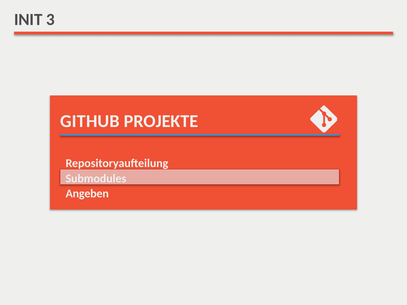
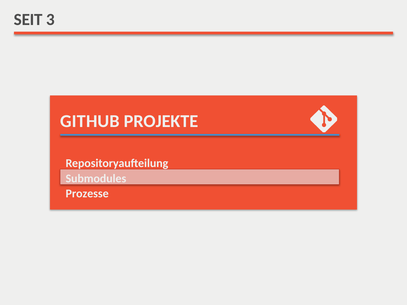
INIT: INIT -> SEIT
Angeben: Angeben -> Prozesse
